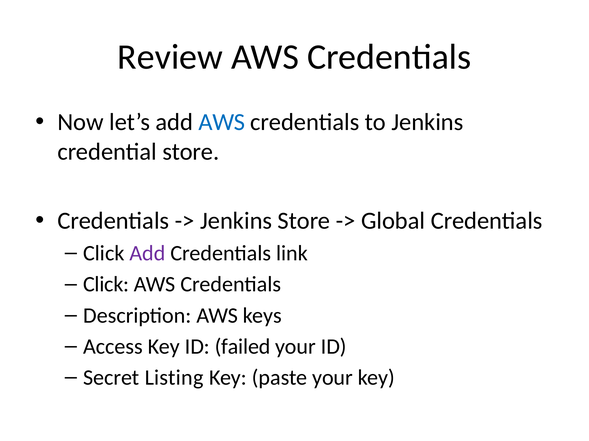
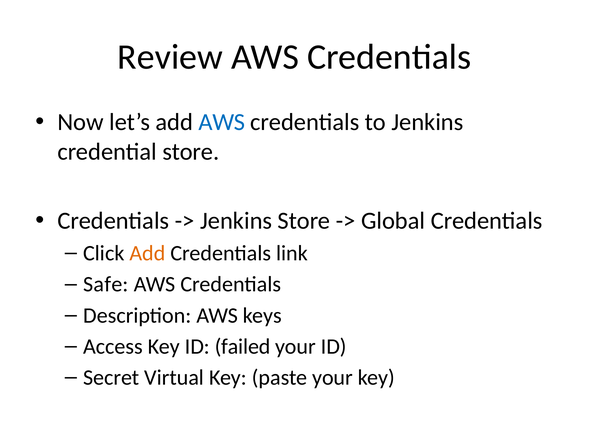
Add at (147, 254) colour: purple -> orange
Click at (106, 285): Click -> Safe
Listing: Listing -> Virtual
